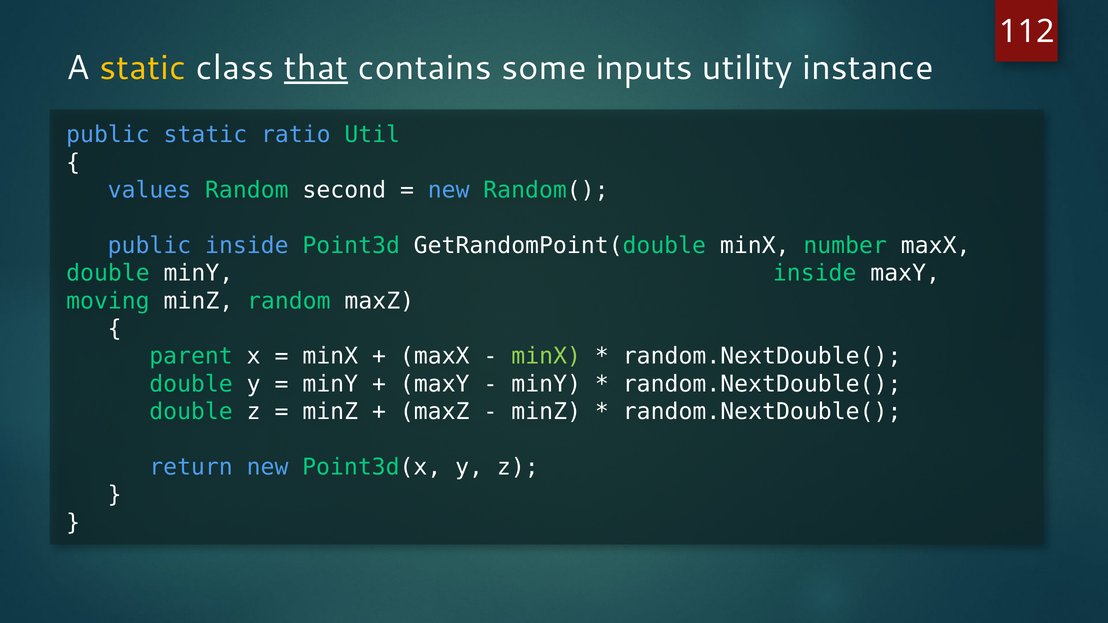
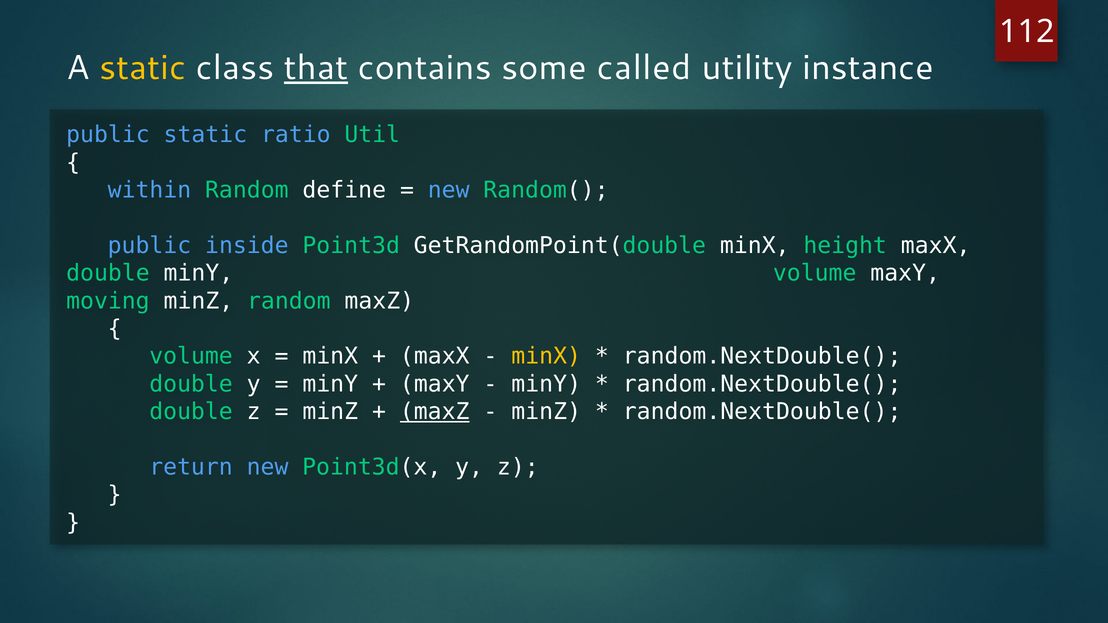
inputs: inputs -> called
values: values -> within
second: second -> define
number: number -> height
minY inside: inside -> volume
parent at (191, 356): parent -> volume
minX at (546, 356) colour: light green -> yellow
maxZ at (435, 412) underline: none -> present
